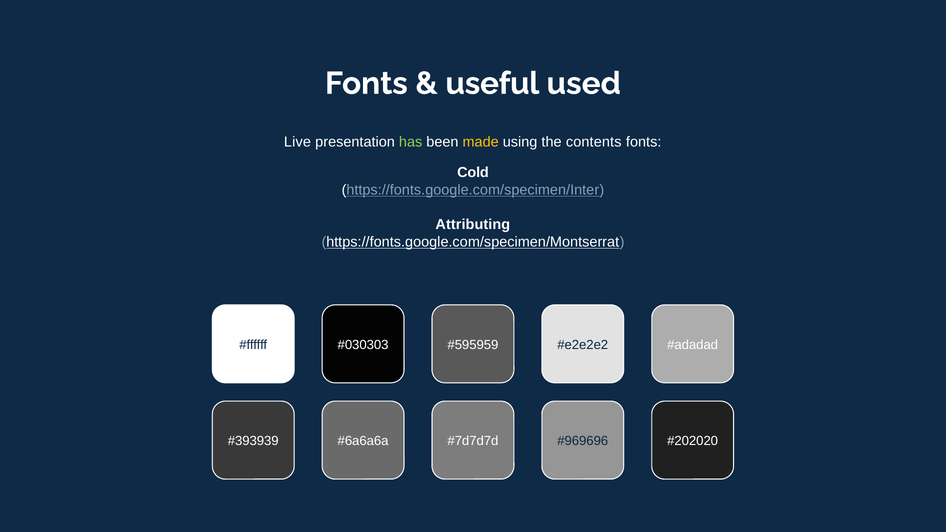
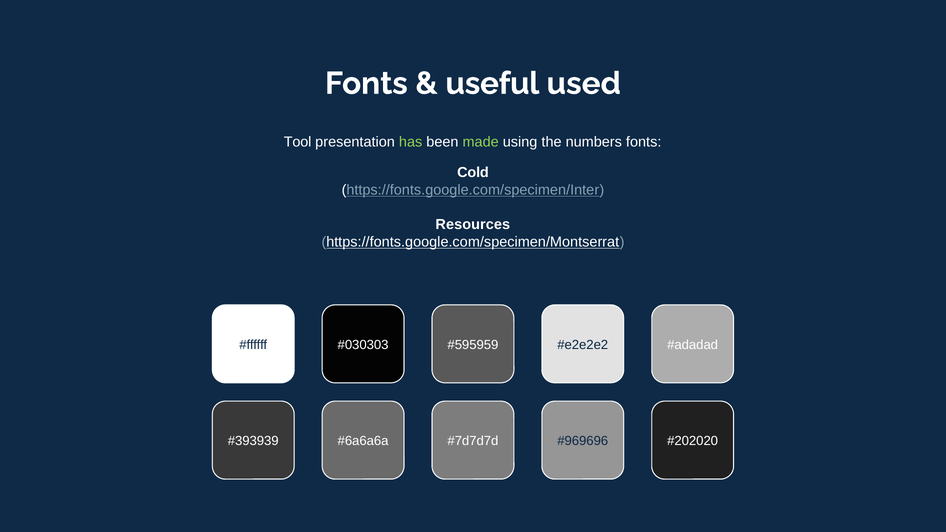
Live: Live -> Tool
made colour: yellow -> light green
contents: contents -> numbers
Attributing: Attributing -> Resources
